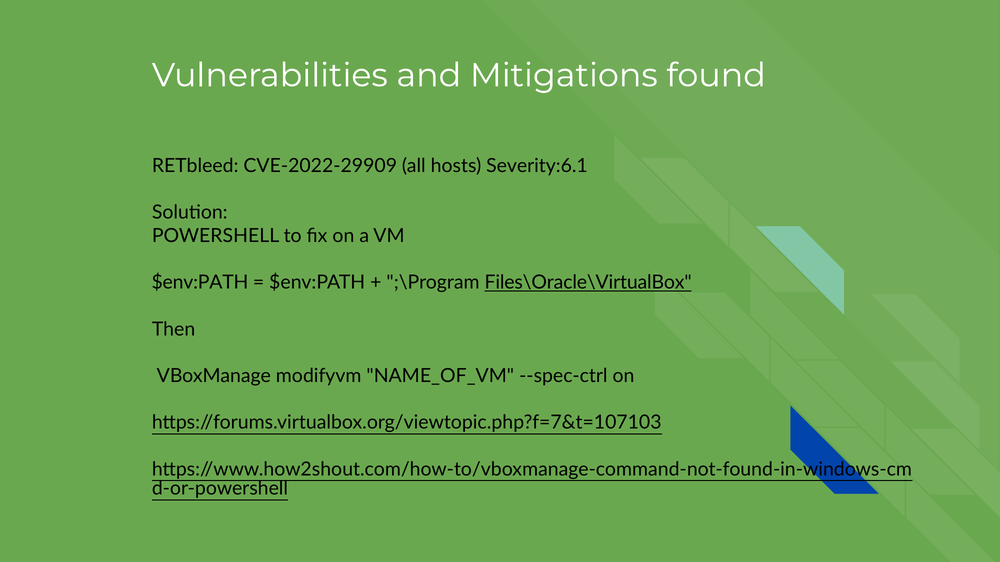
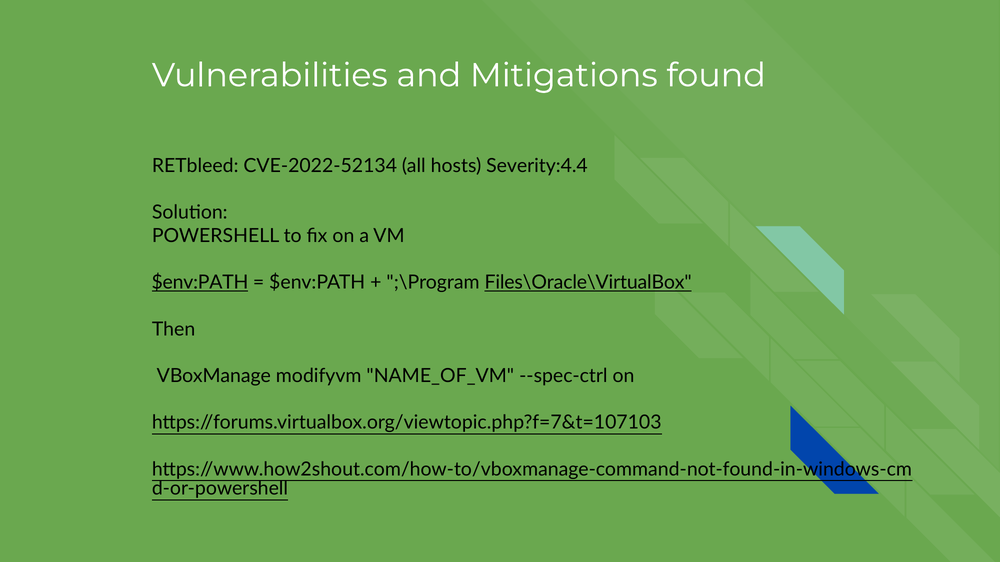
CVE-2022-29909: CVE-2022-29909 -> CVE-2022-52134
Severity:6.1: Severity:6.1 -> Severity:4.4
$env:PATH at (200, 283) underline: none -> present
